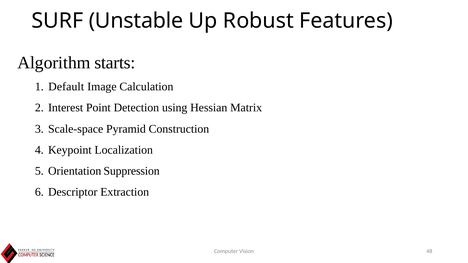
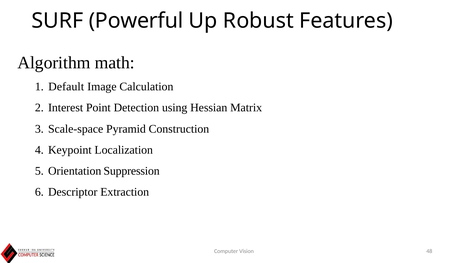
Unstable: Unstable -> Powerful
starts: starts -> math
